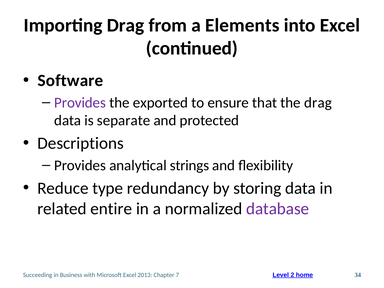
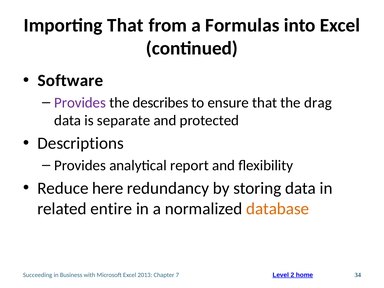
Importing Drag: Drag -> That
Elements: Elements -> Formulas
exported: exported -> describes
strings: strings -> report
type: type -> here
database colour: purple -> orange
